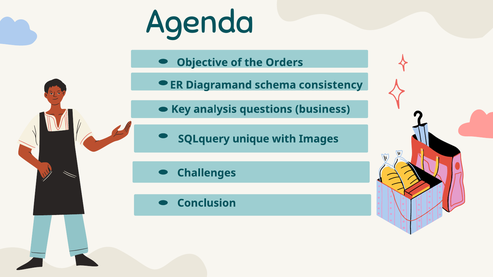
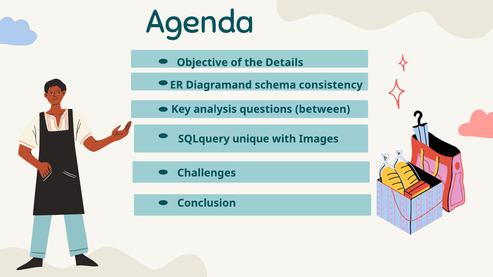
Orders: Orders -> Details
business: business -> between
